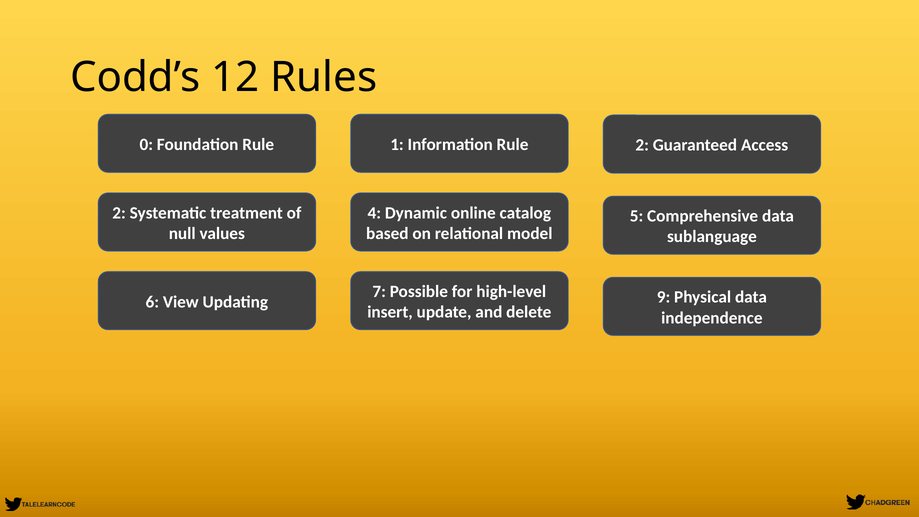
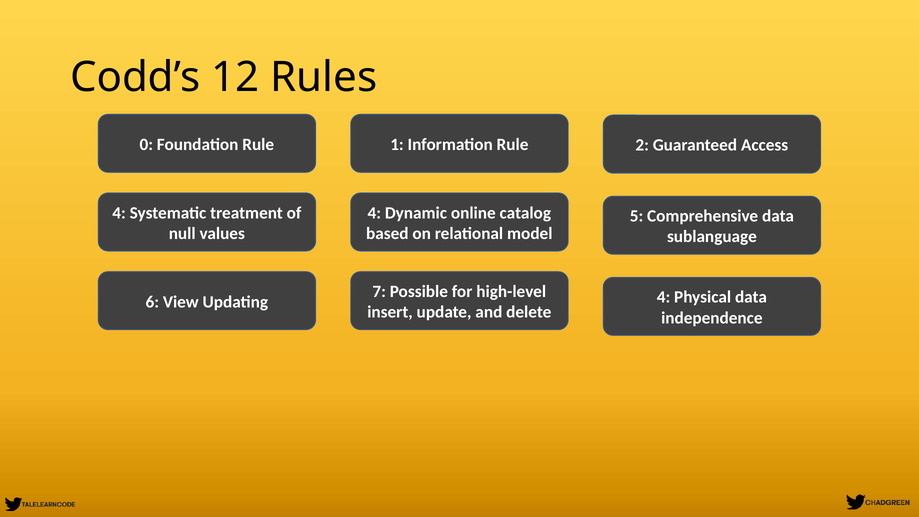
2 at (119, 213): 2 -> 4
9 at (664, 297): 9 -> 4
